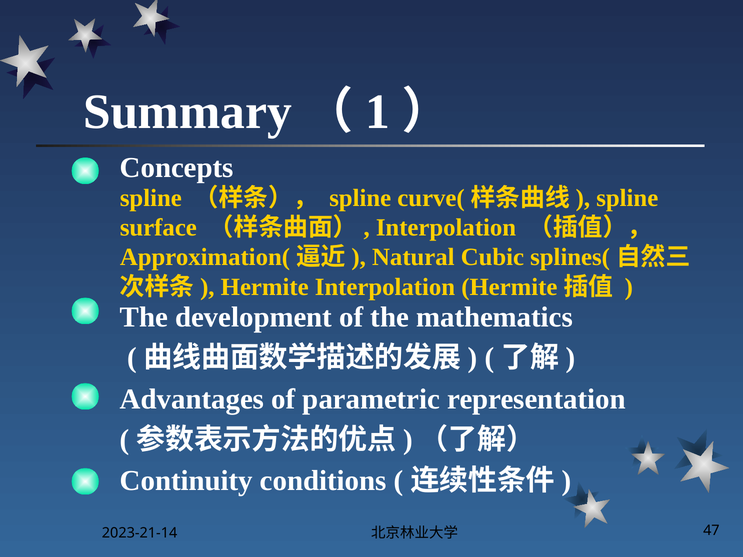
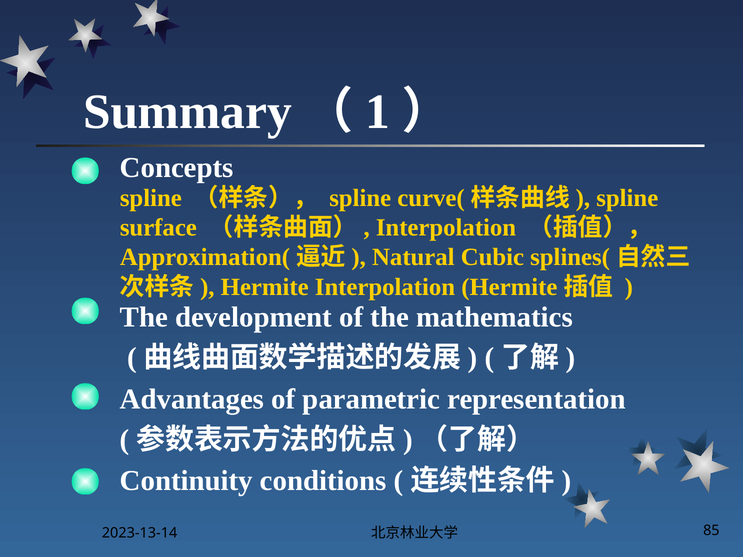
2023-21-14: 2023-21-14 -> 2023-13-14
47: 47 -> 85
